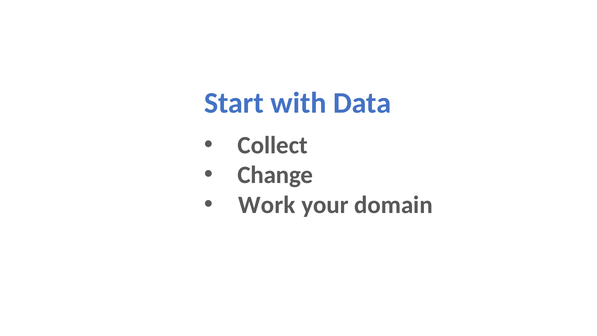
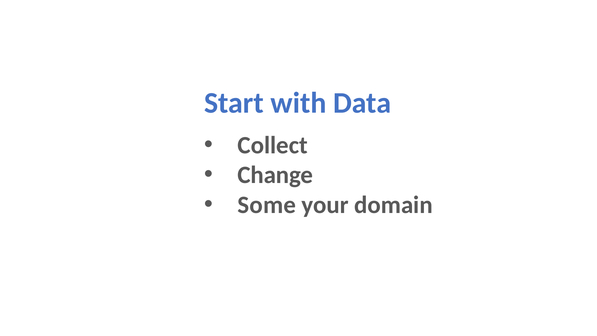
Work: Work -> Some
